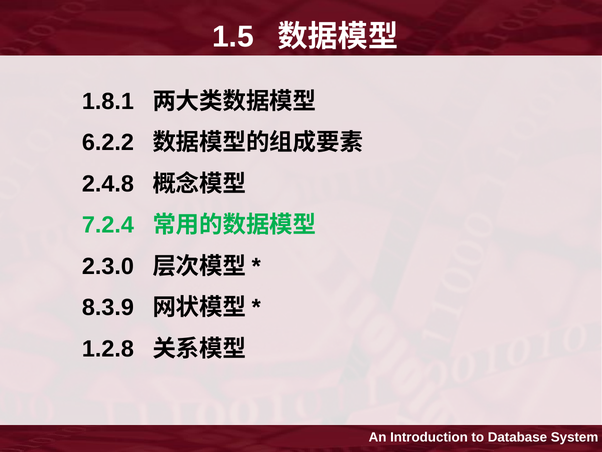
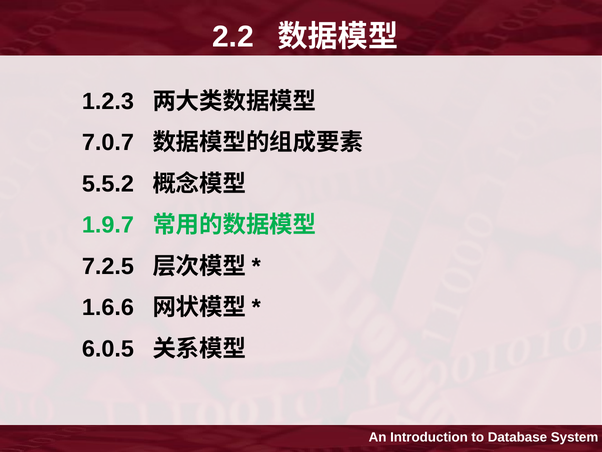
1.5: 1.5 -> 2.2
1.8.1: 1.8.1 -> 1.2.3
6.2.2: 6.2.2 -> 7.0.7
2.4.8: 2.4.8 -> 5.5.2
7.2.4: 7.2.4 -> 1.9.7
2.3.0: 2.3.0 -> 7.2.5
8.3.9: 8.3.9 -> 1.6.6
1.2.8: 1.2.8 -> 6.0.5
